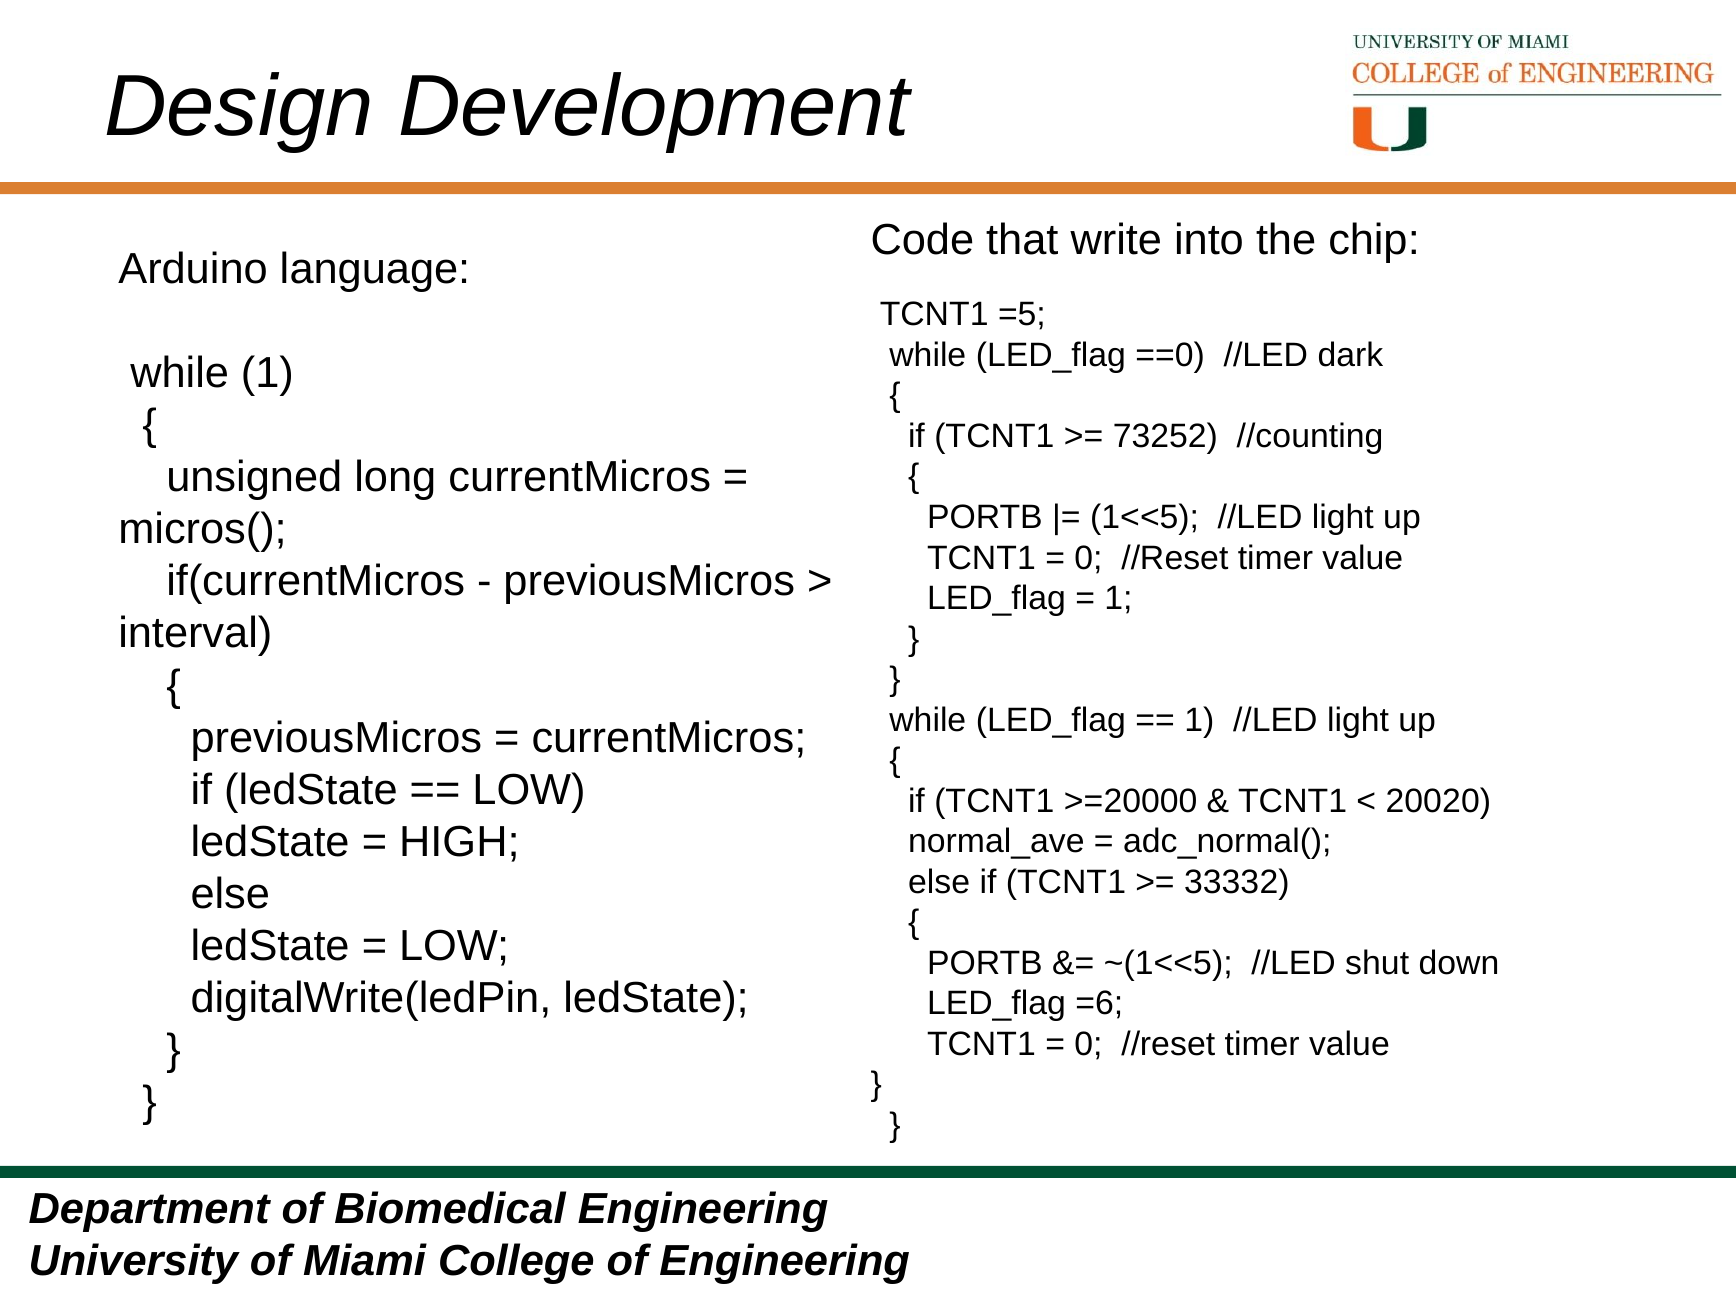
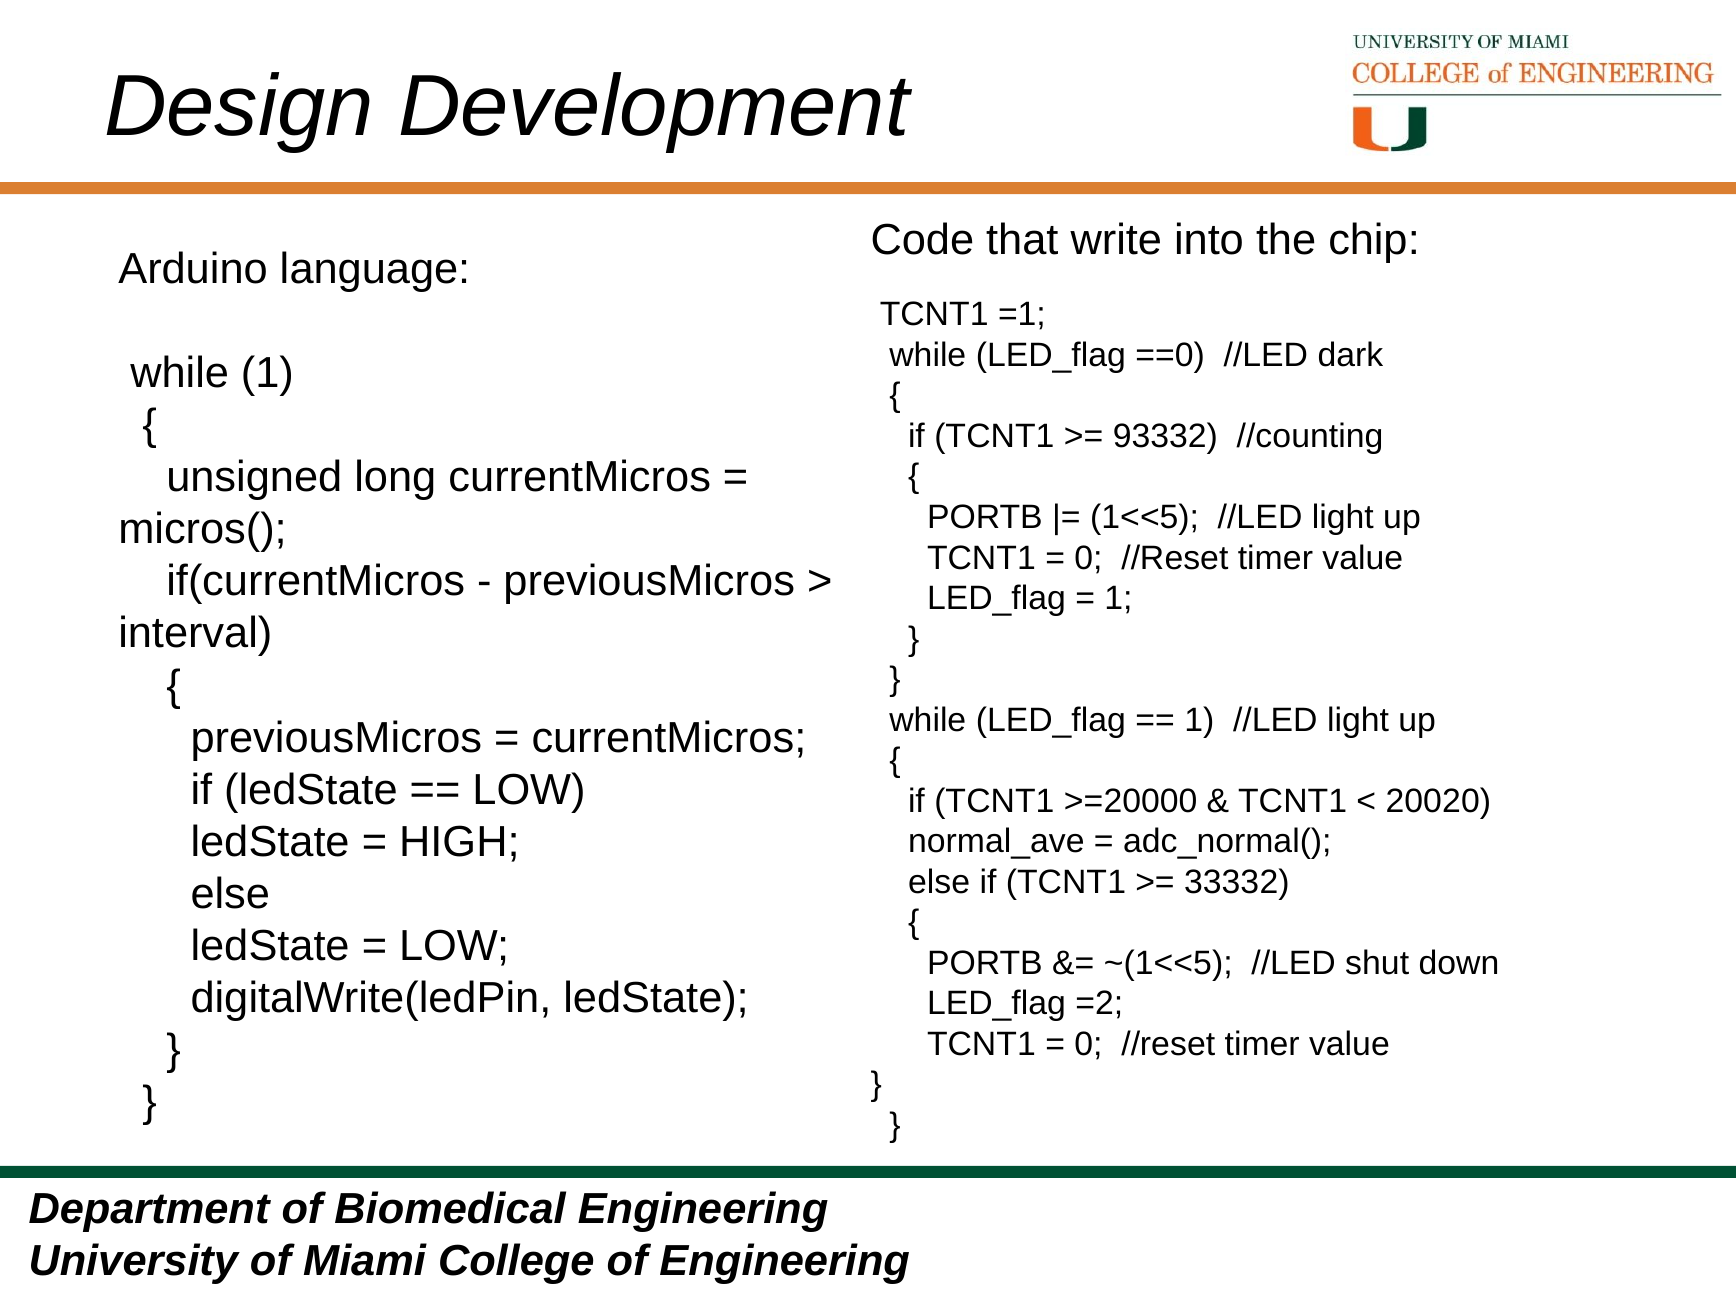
=5: =5 -> =1
73252: 73252 -> 93332
=6: =6 -> =2
